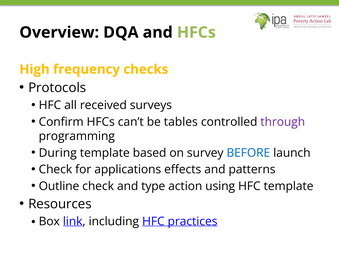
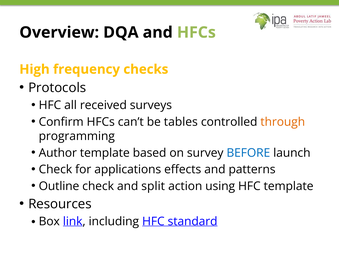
through colour: purple -> orange
During: During -> Author
type: type -> split
practices: practices -> standard
